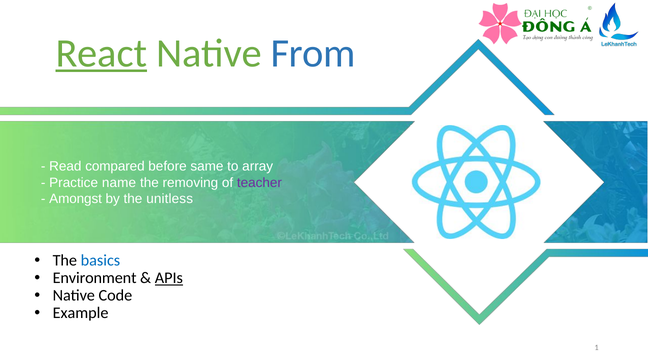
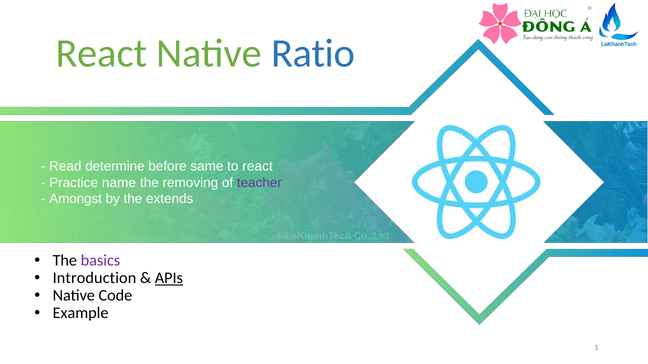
React at (101, 53) underline: present -> none
From: From -> Ratio
compared: compared -> determine
to array: array -> react
unitless: unitless -> extends
basics colour: blue -> purple
Environment: Environment -> Introduction
